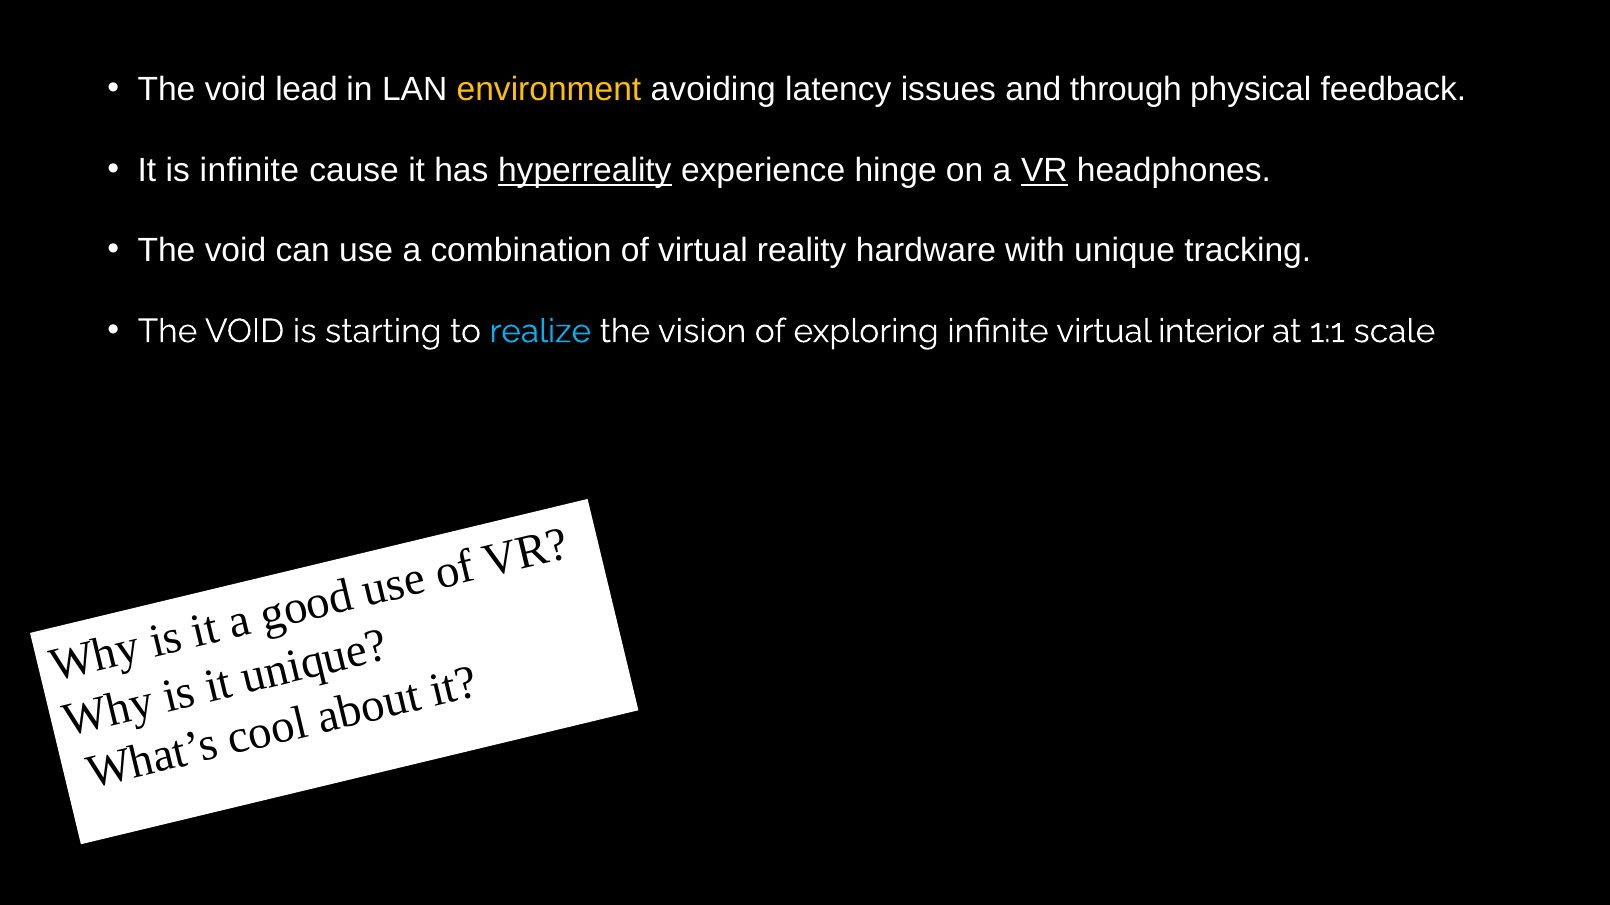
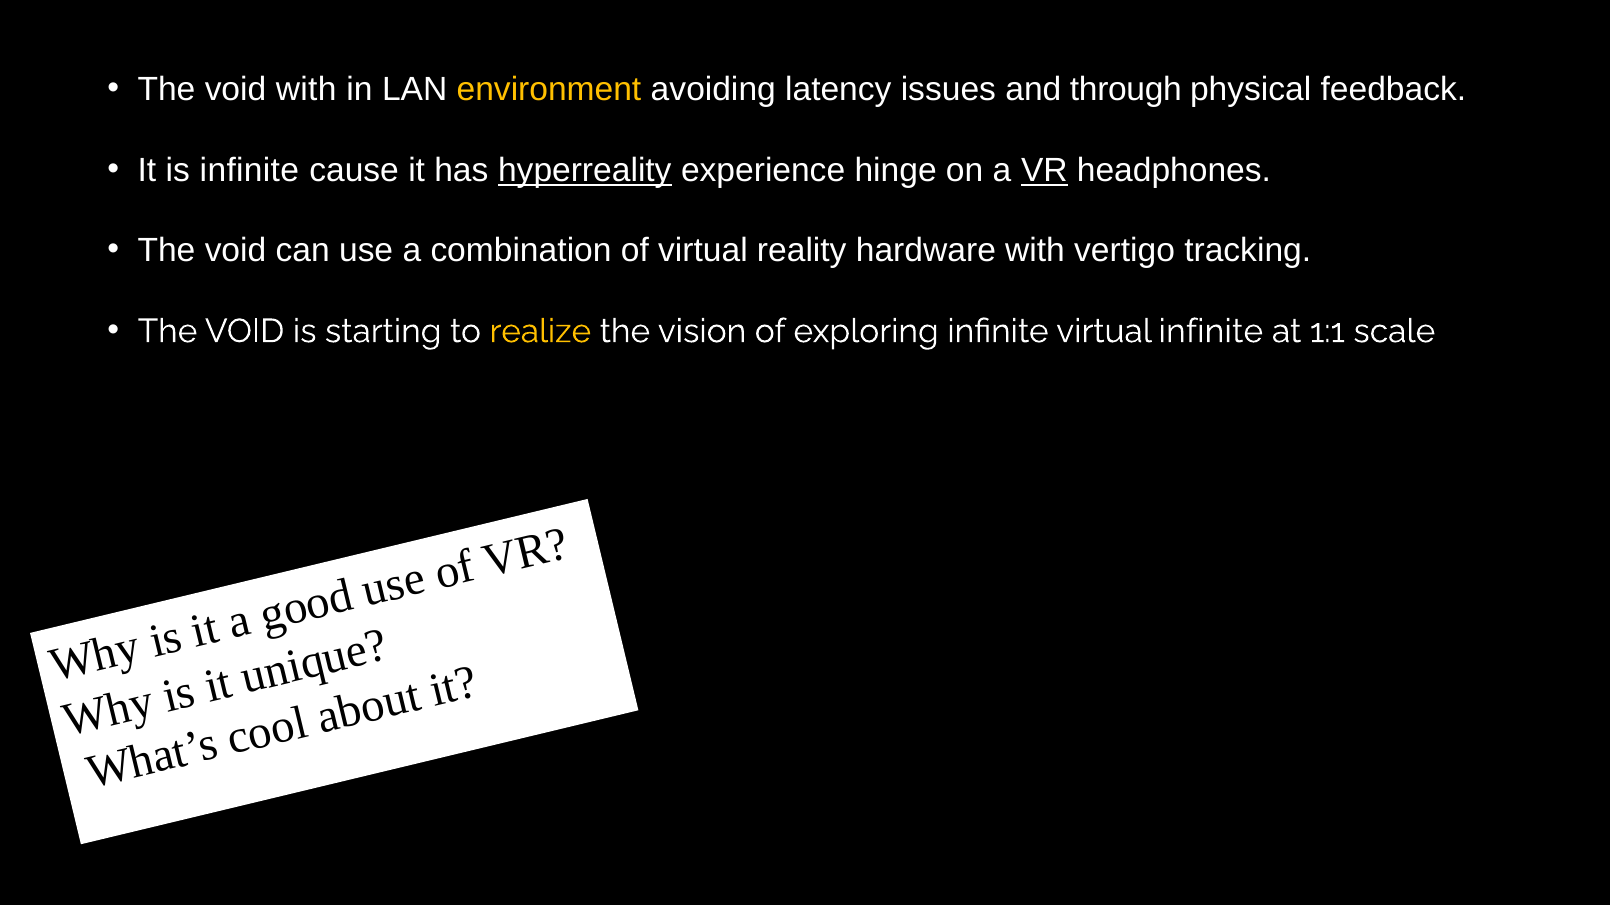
void lead: lead -> with
unique: unique -> vertigo
realize colour: light blue -> yellow
virtual interior: interior -> infinite
